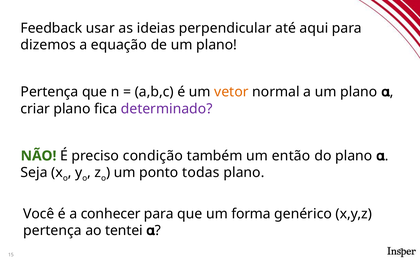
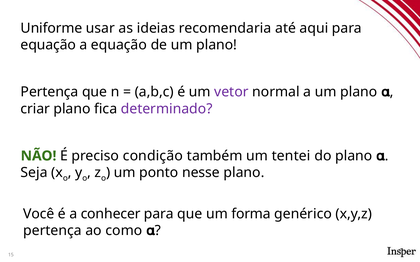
Feedback: Feedback -> Uniforme
perpendicular: perpendicular -> recomendaria
dizemos at (48, 45): dizemos -> equação
vetor colour: orange -> purple
então: então -> tentei
todas: todas -> nesse
tentei: tentei -> como
